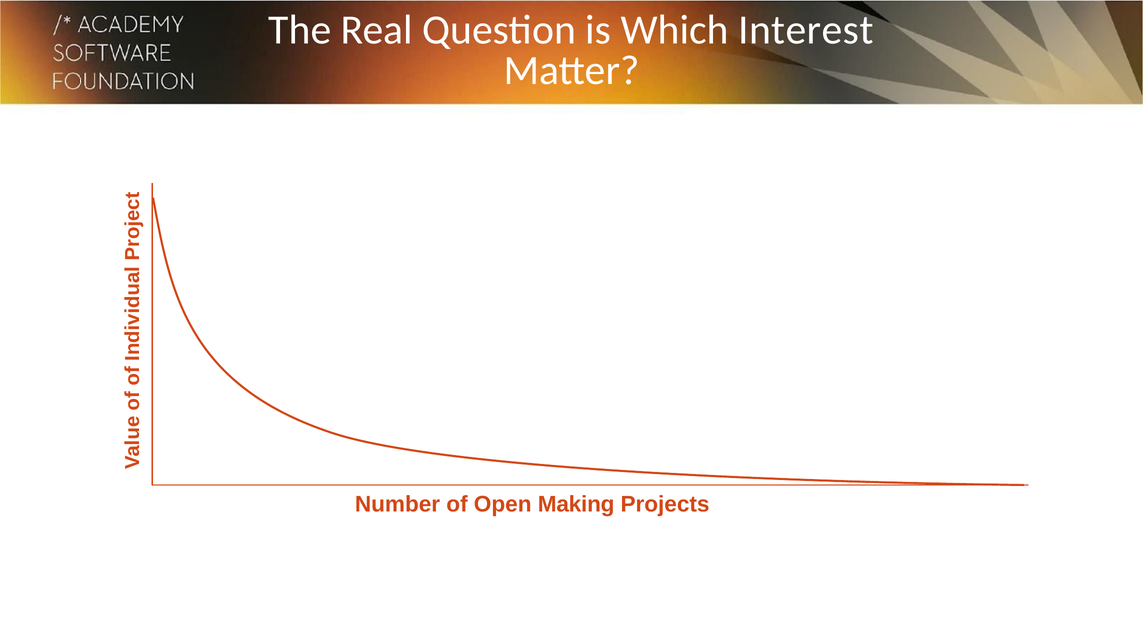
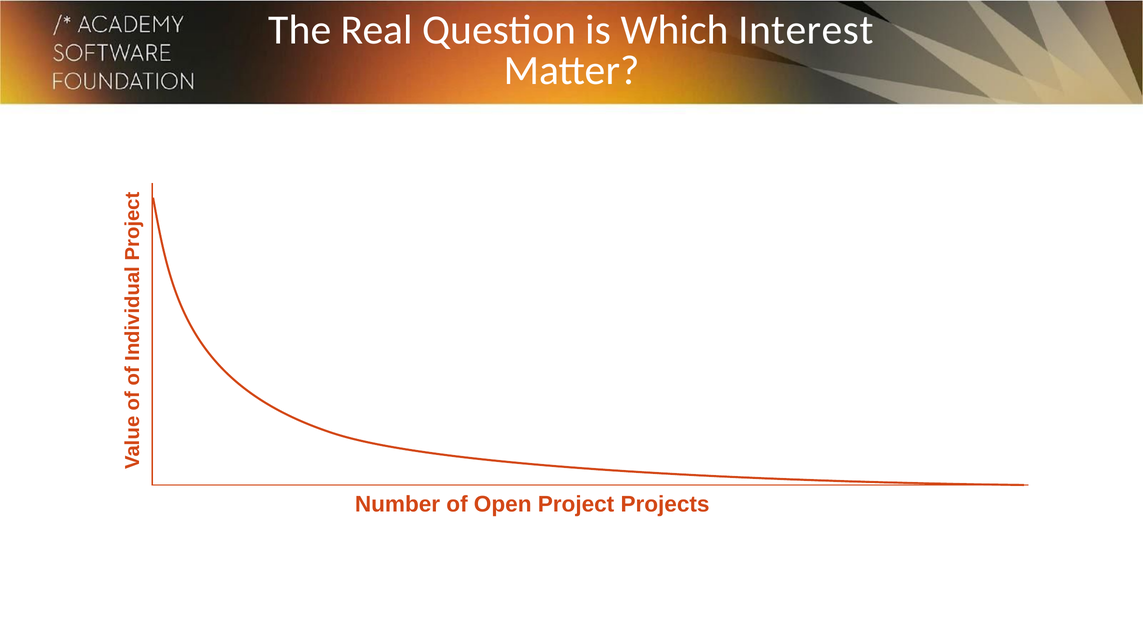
Making: Making -> Project
